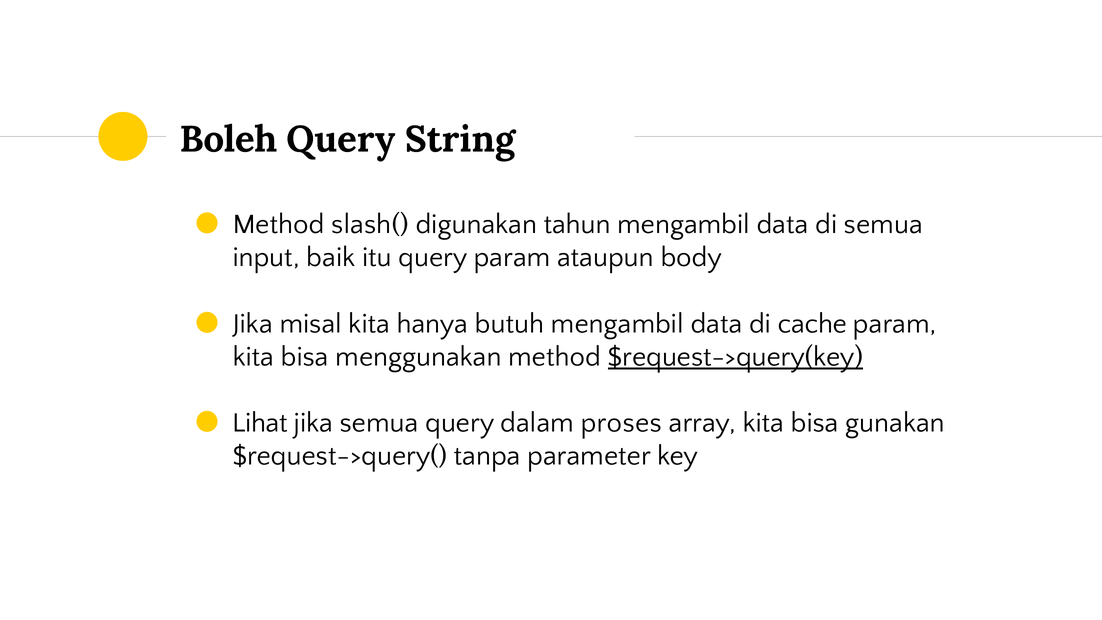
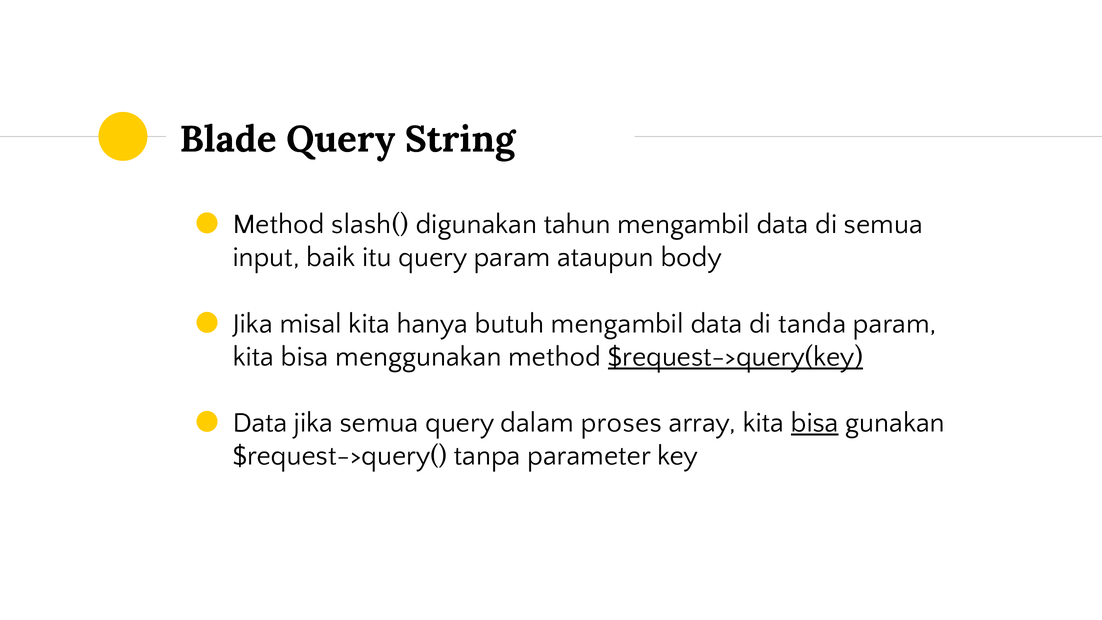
Boleh: Boleh -> Blade
cache: cache -> tanda
Lihat at (260, 423): Lihat -> Data
bisa at (815, 423) underline: none -> present
